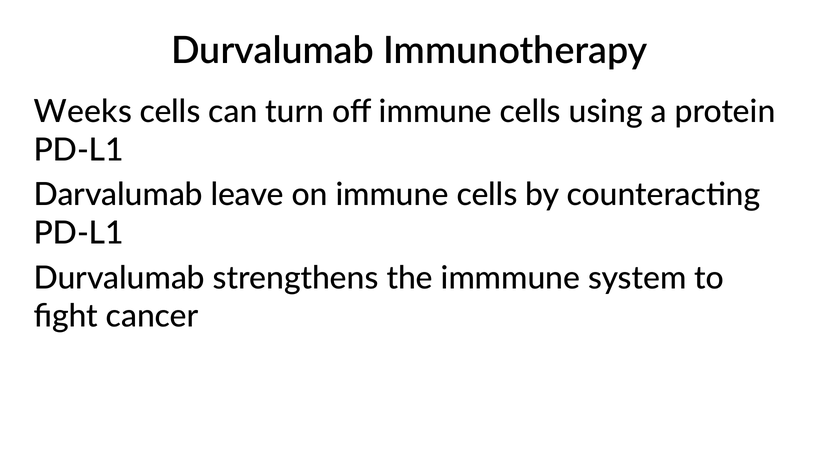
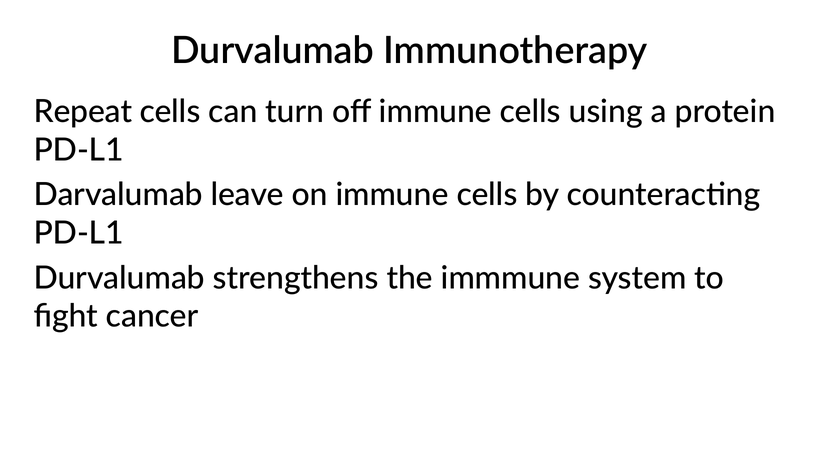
Weeks: Weeks -> Repeat
